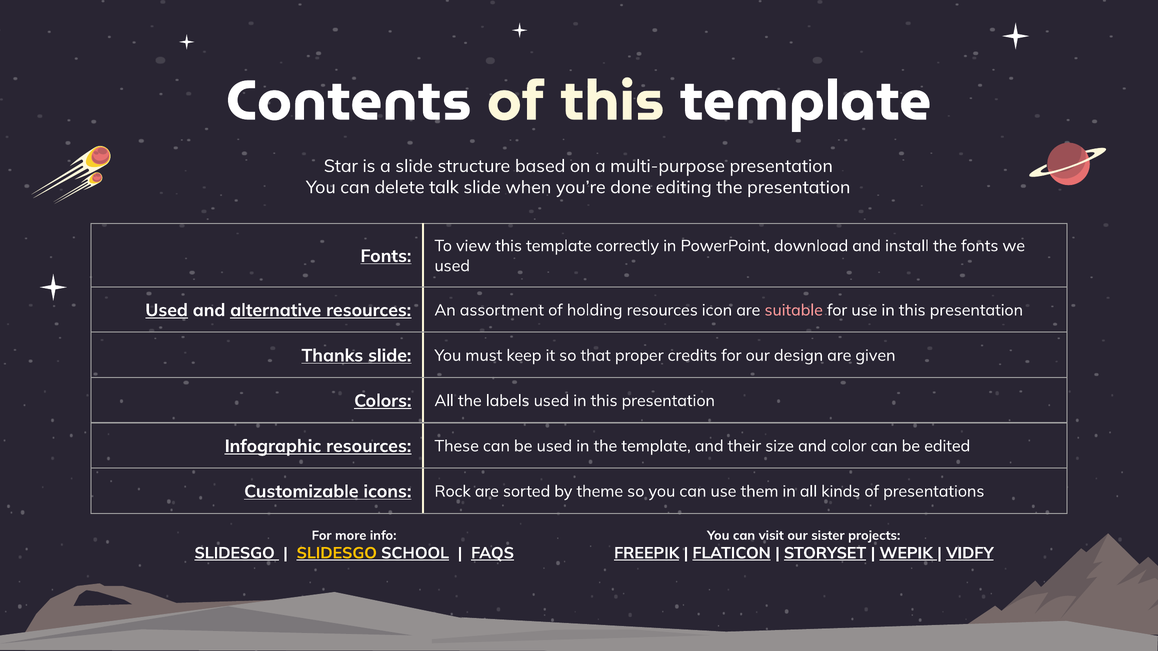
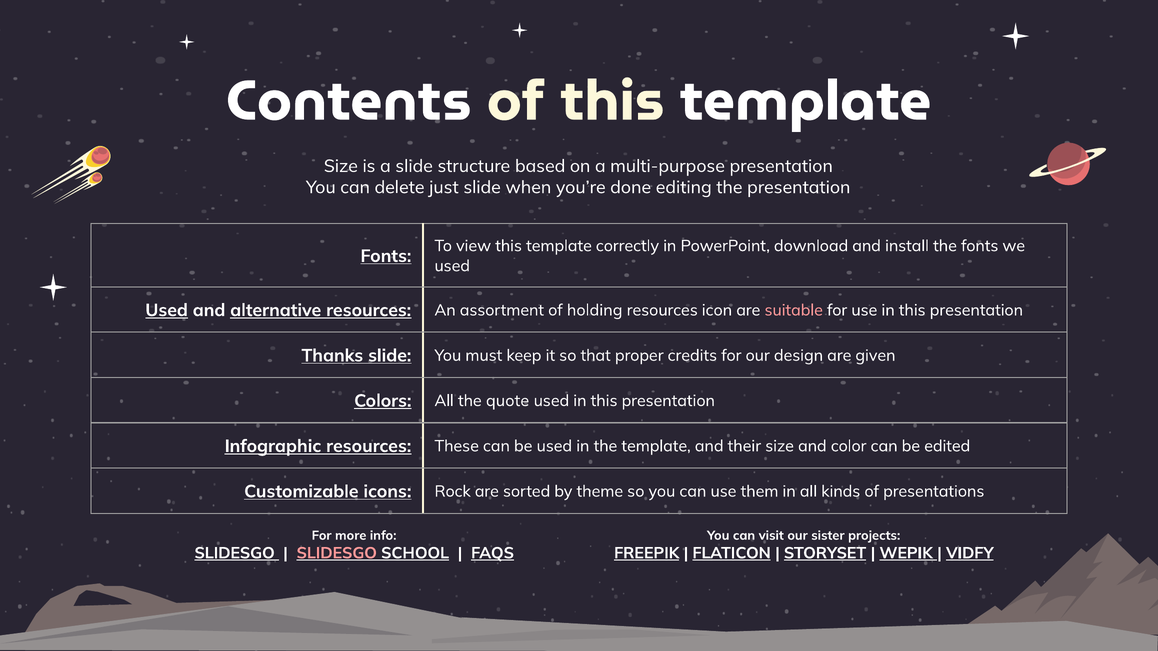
Star at (341, 166): Star -> Size
talk: talk -> just
labels: labels -> quote
SLIDESGO at (337, 553) colour: yellow -> pink
